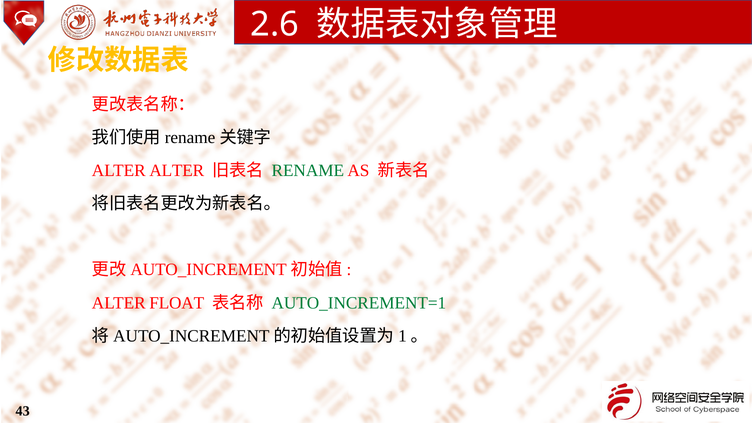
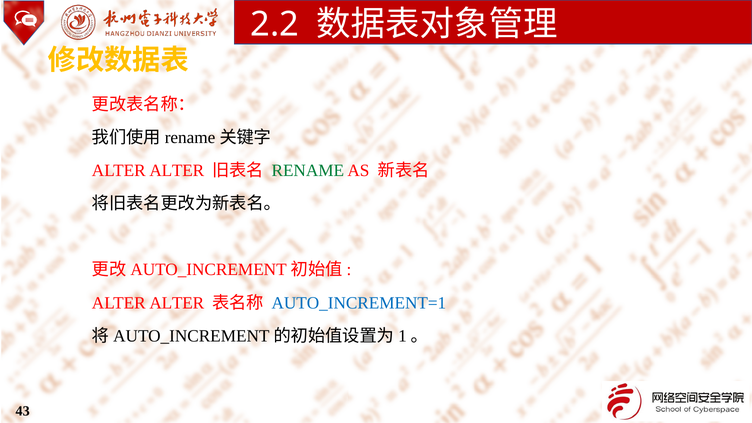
2.6: 2.6 -> 2.2
FLOAT at (177, 303): FLOAT -> ALTER
AUTO_INCREMENT=1 colour: green -> blue
